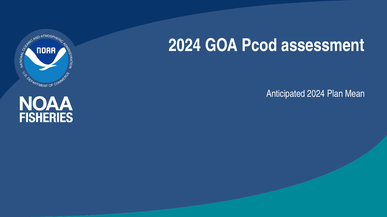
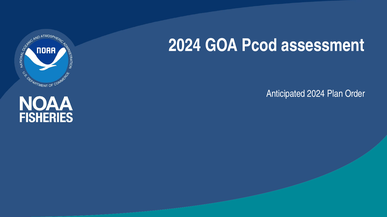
Mean: Mean -> Order
